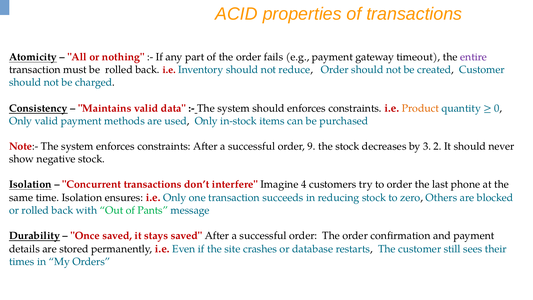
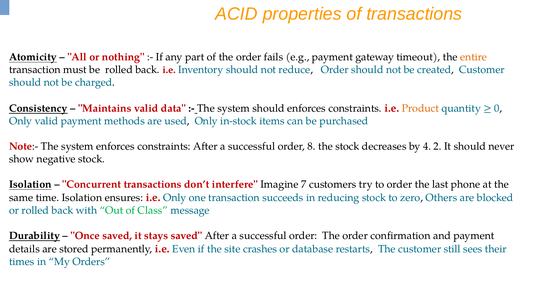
entire colour: purple -> orange
9: 9 -> 8
3: 3 -> 4
4: 4 -> 7
Pants: Pants -> Class
